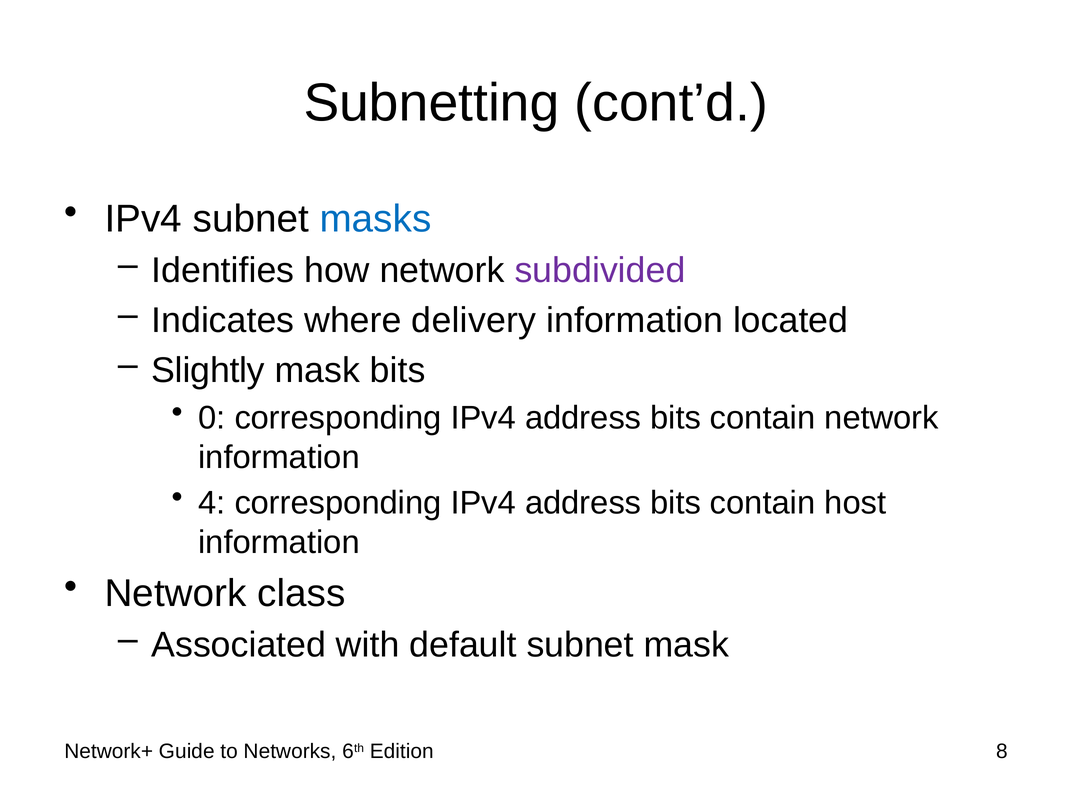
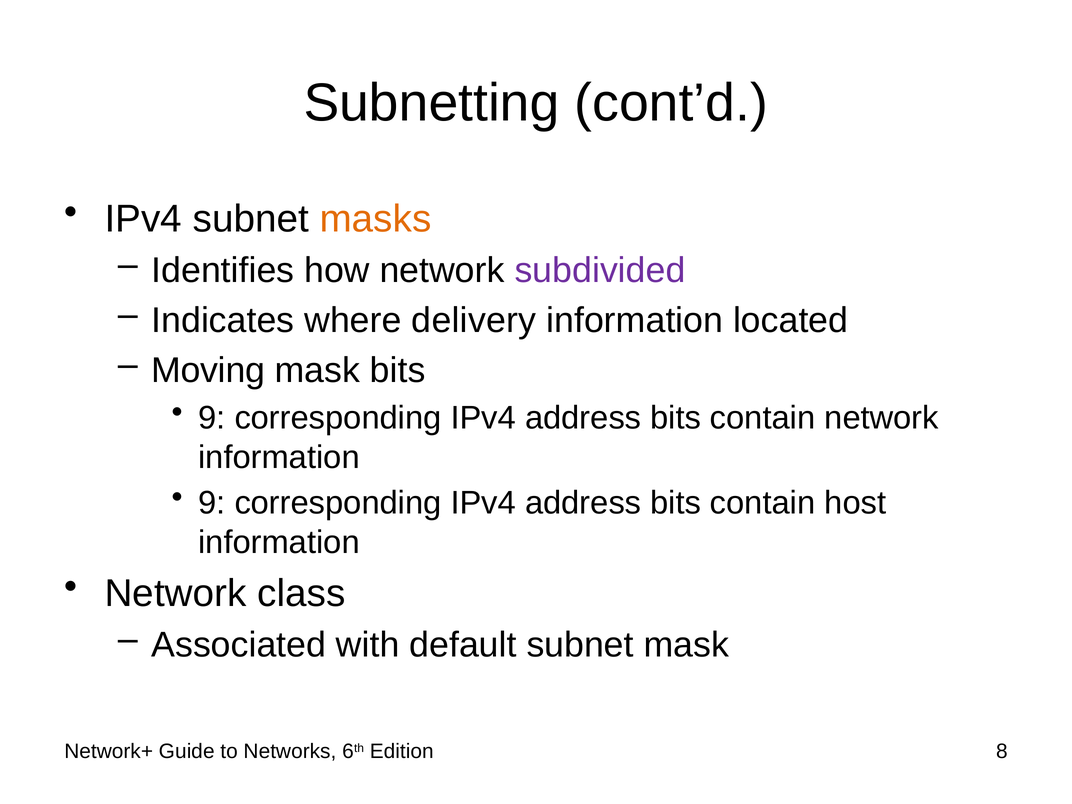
masks colour: blue -> orange
Slightly: Slightly -> Moving
0 at (212, 418): 0 -> 9
4 at (212, 503): 4 -> 9
